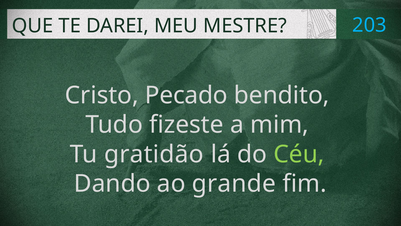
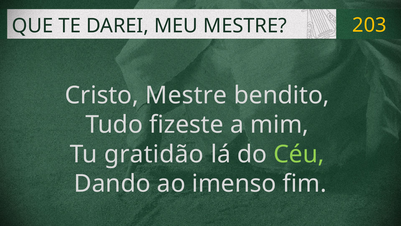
203 colour: light blue -> yellow
Cristo Pecado: Pecado -> Mestre
grande: grande -> imenso
